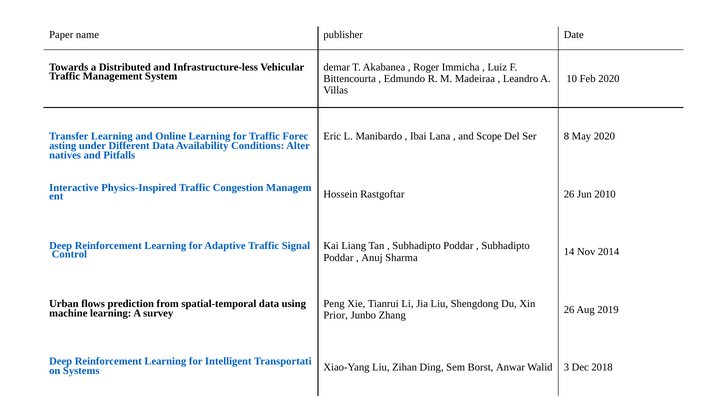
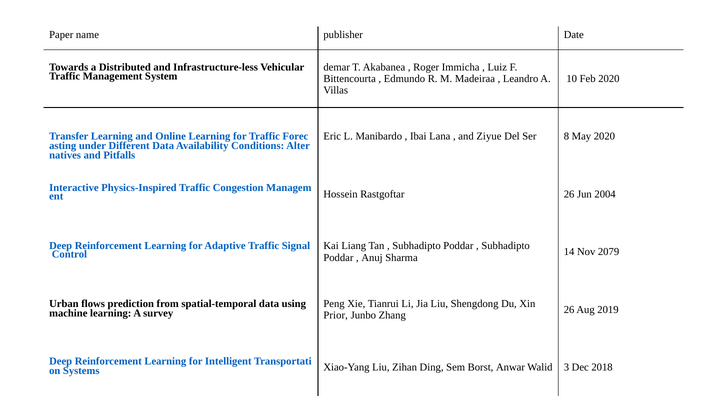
Scope: Scope -> Ziyue
2010: 2010 -> 2004
2014: 2014 -> 2079
